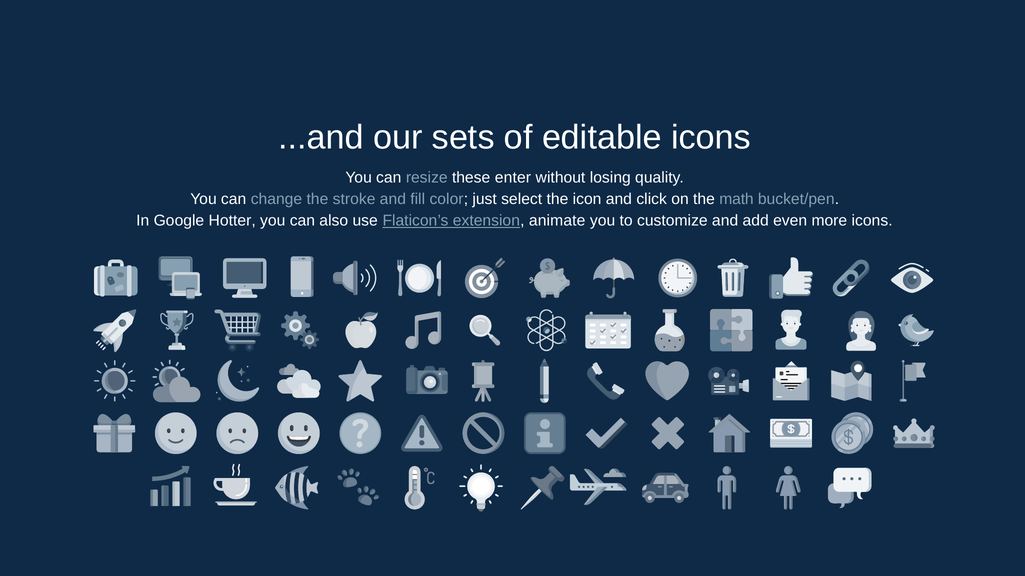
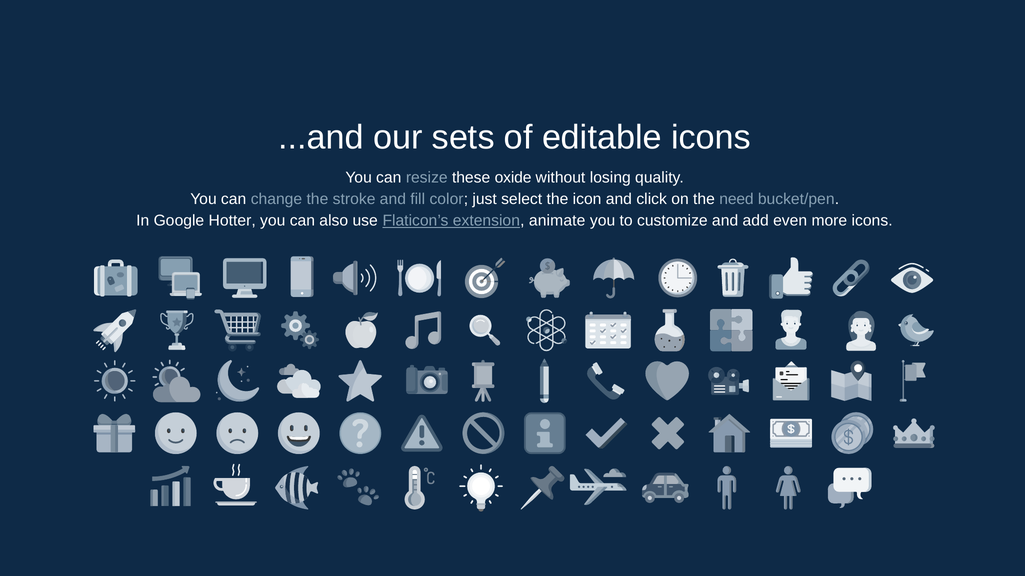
enter: enter -> oxide
math: math -> need
